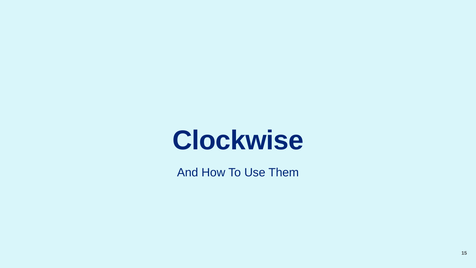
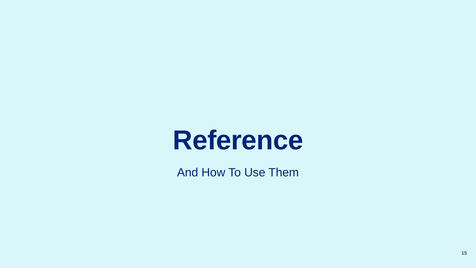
Clockwise: Clockwise -> Reference
